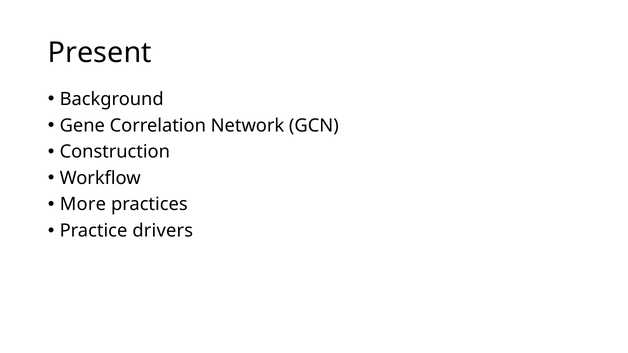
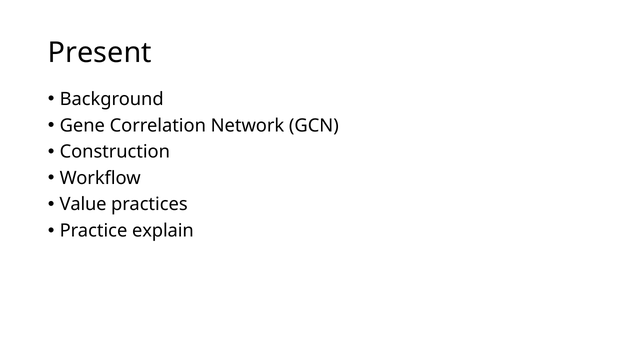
More: More -> Value
drivers: drivers -> explain
